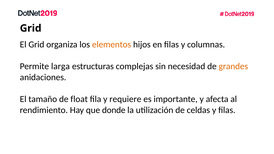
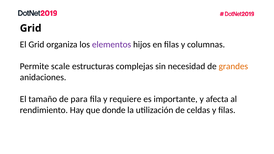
elementos colour: orange -> purple
larga: larga -> scale
float: float -> para
